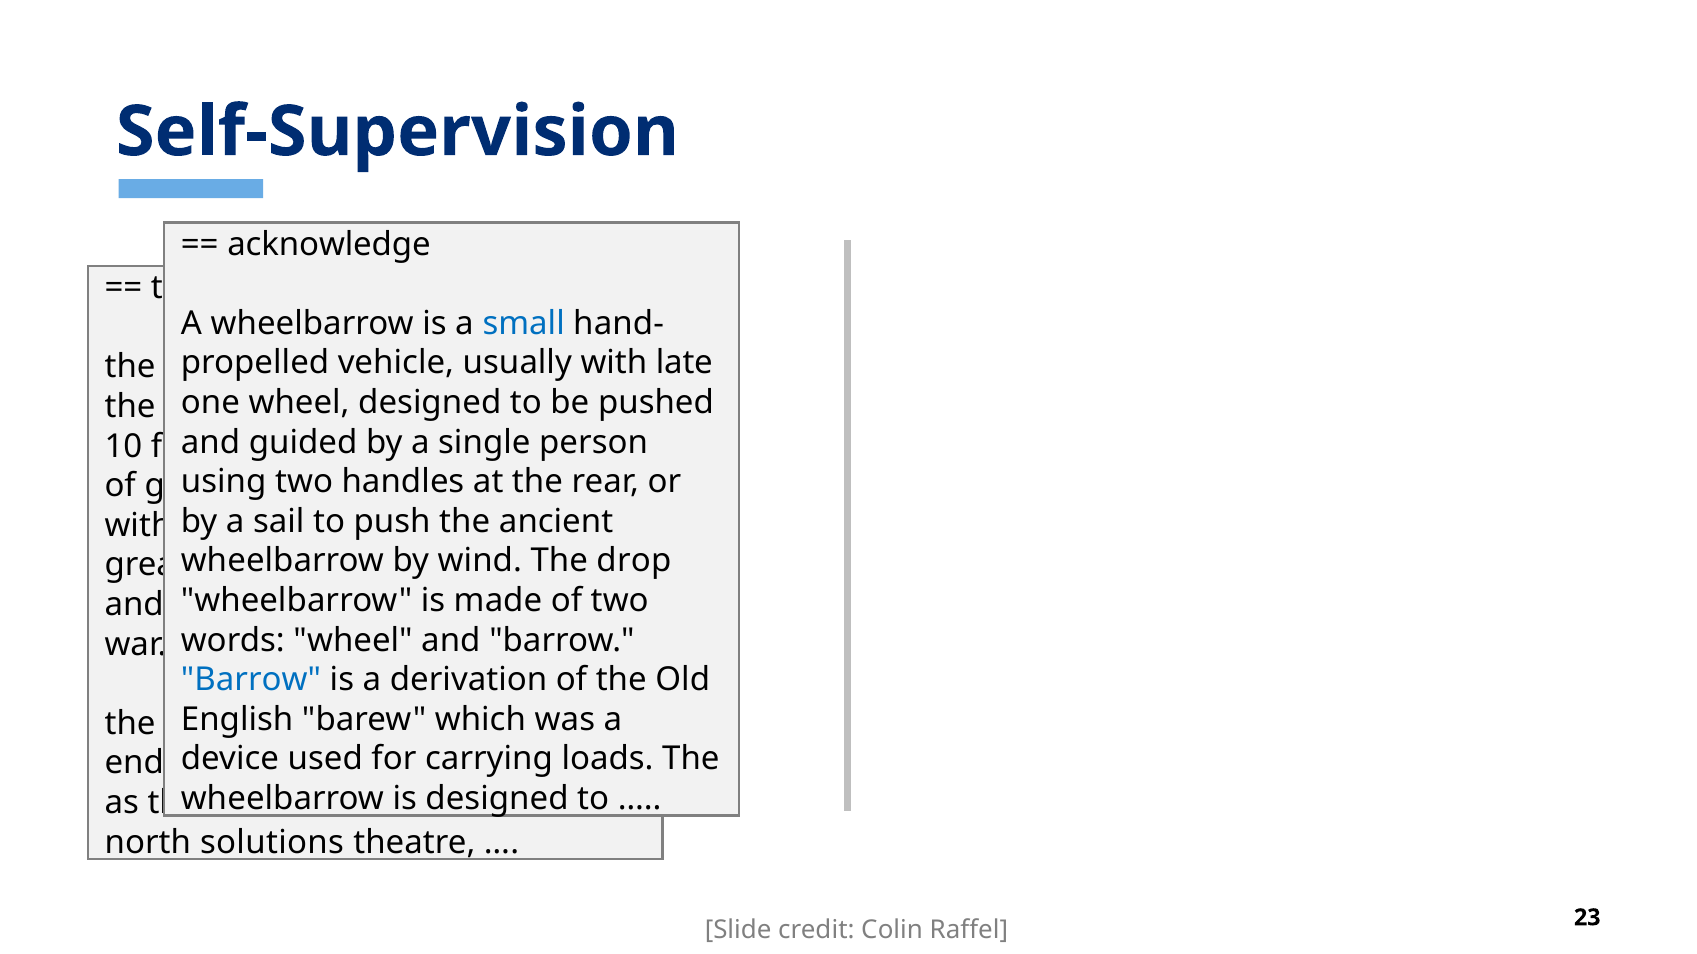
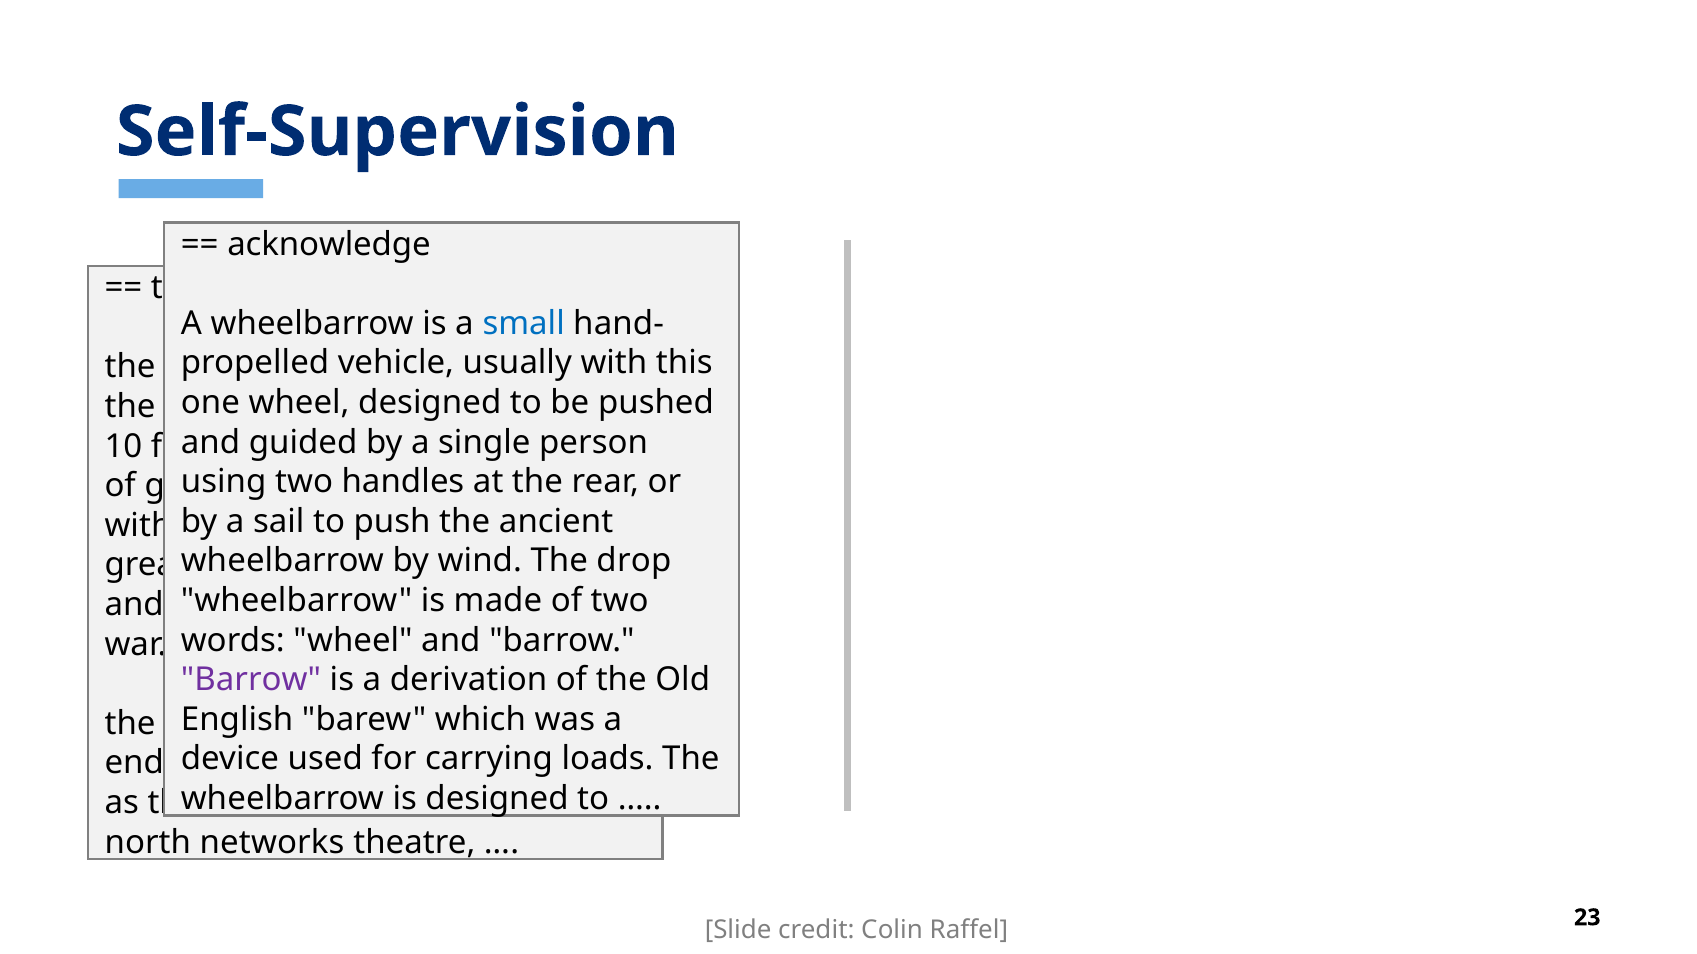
late: late -> this
Barrow at (251, 680) colour: blue -> purple
solutions: solutions -> networks
